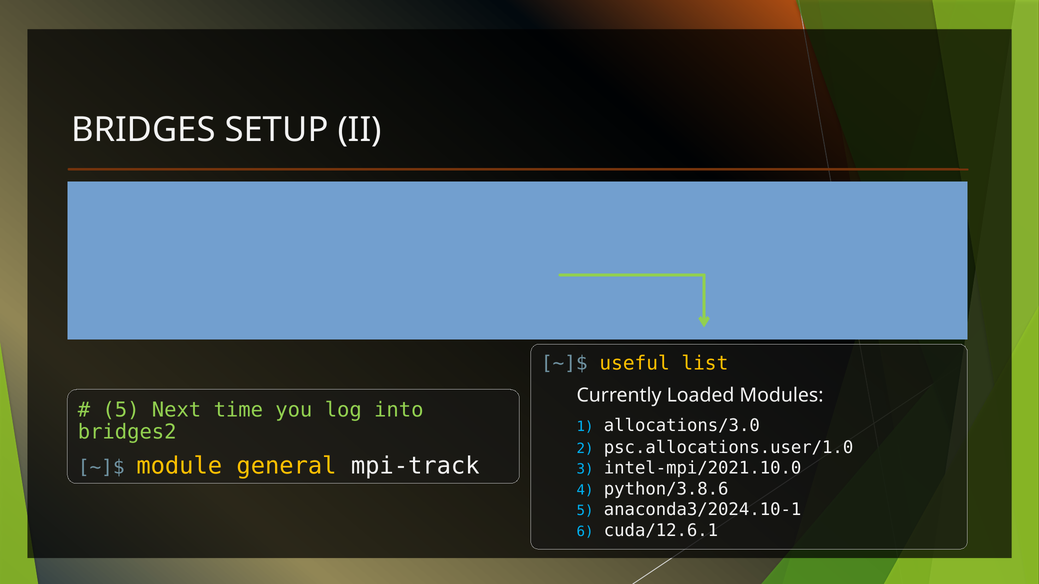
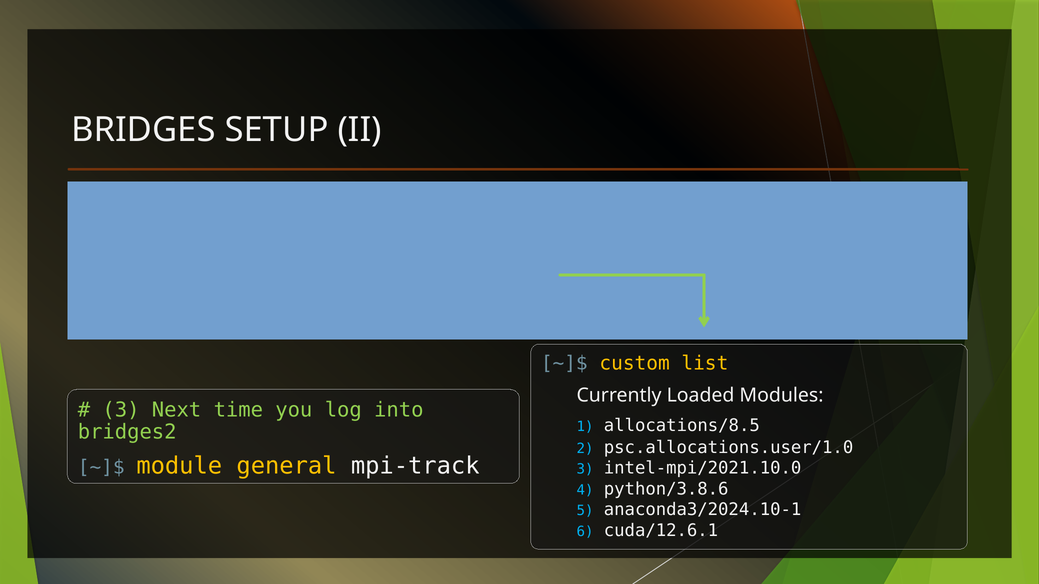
useful: useful -> custom
5 at (121, 410): 5 -> 3
allocations/3.0: allocations/3.0 -> allocations/8.5
